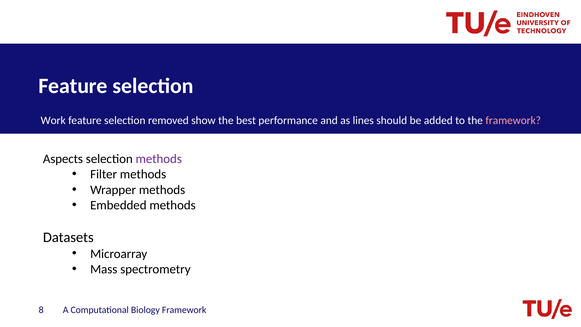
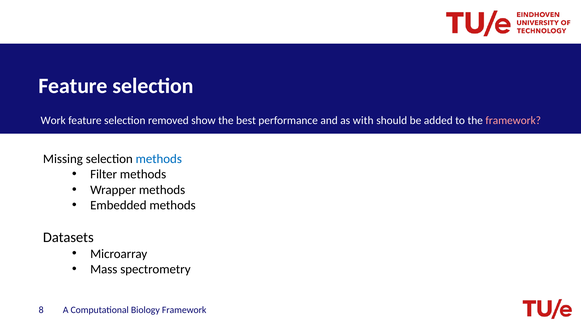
lines: lines -> with
Aspects: Aspects -> Missing
methods at (159, 159) colour: purple -> blue
